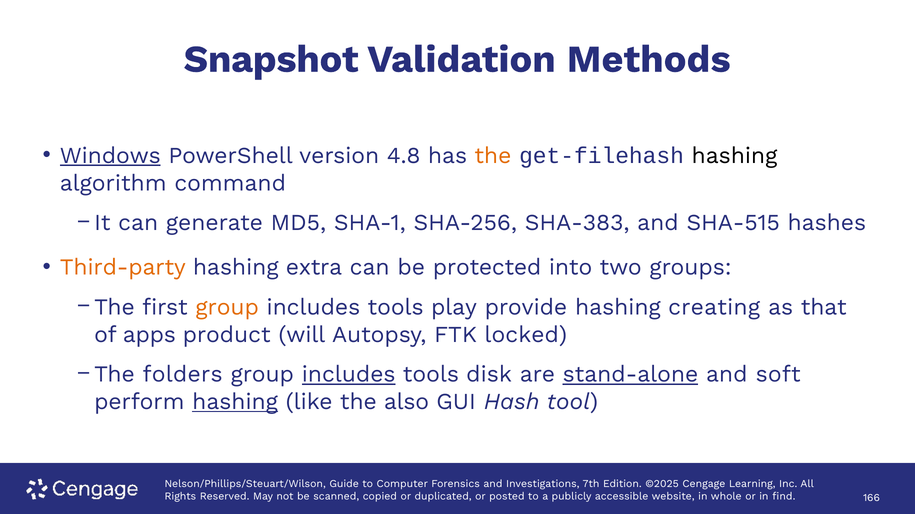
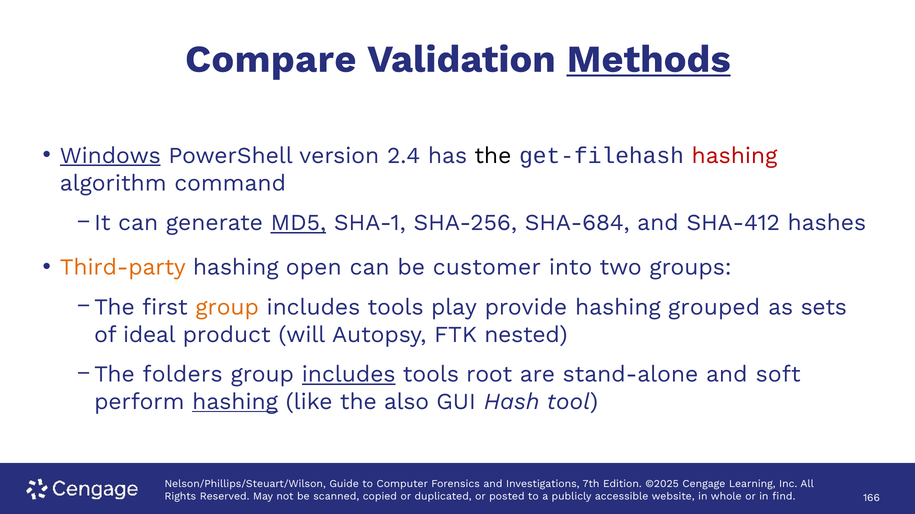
Snapshot: Snapshot -> Compare
Methods underline: none -> present
4.8: 4.8 -> 2.4
the at (493, 156) colour: orange -> black
hashing at (734, 156) colour: black -> red
MD5 underline: none -> present
SHA-383: SHA-383 -> SHA-684
SHA-515: SHA-515 -> SHA-412
extra: extra -> open
protected: protected -> customer
creating: creating -> grouped
that: that -> sets
apps: apps -> ideal
locked: locked -> nested
disk: disk -> root
stand-alone underline: present -> none
